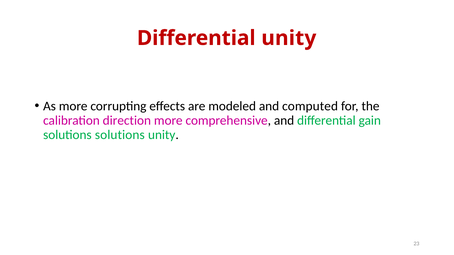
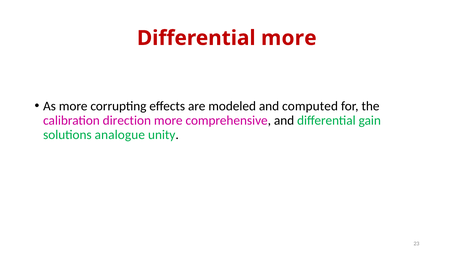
Differential unity: unity -> more
solutions solutions: solutions -> analogue
